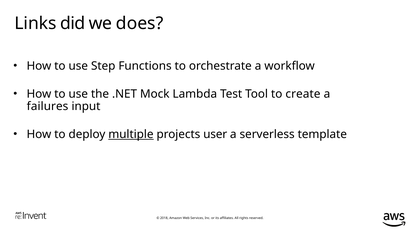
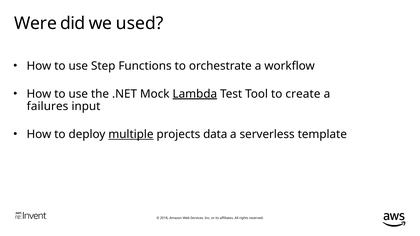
Links: Links -> Were
does: does -> used
Lambda underline: none -> present
user: user -> data
